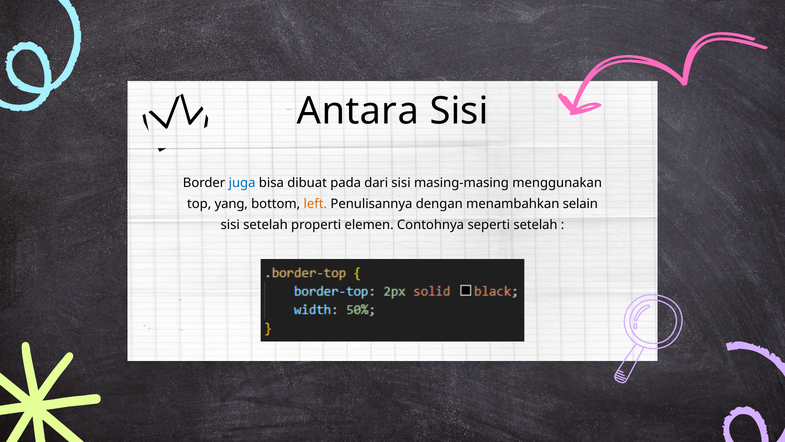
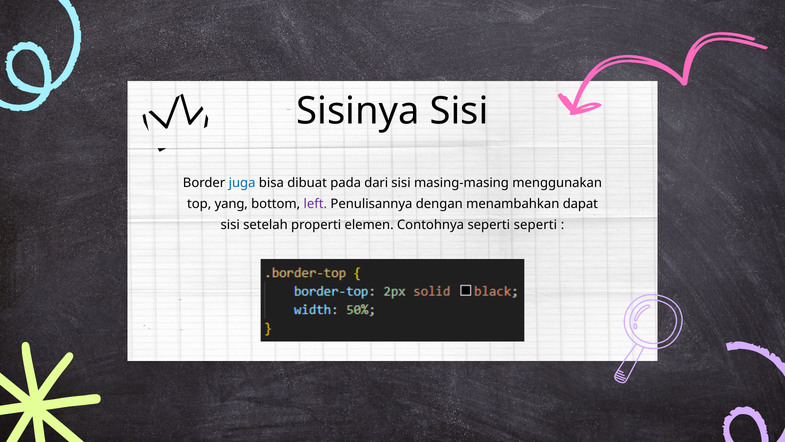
Antara: Antara -> Sisinya
left colour: orange -> purple
selain: selain -> dapat
seperti setelah: setelah -> seperti
